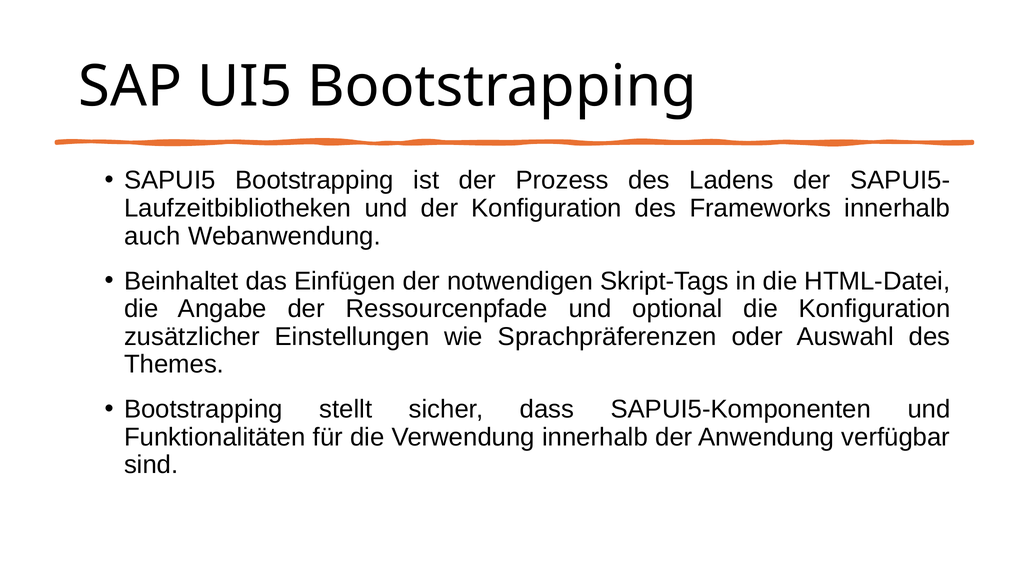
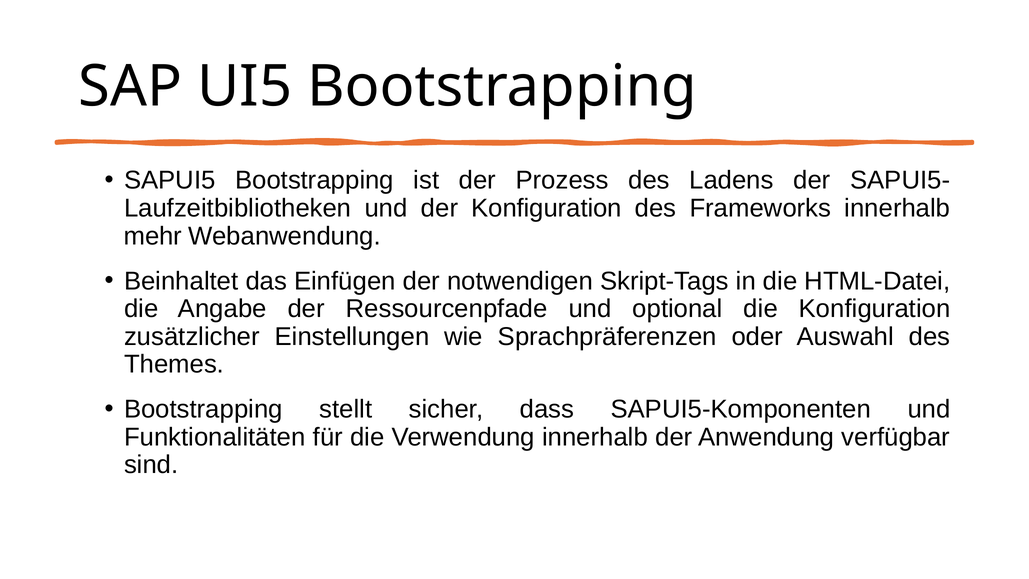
auch: auch -> mehr
